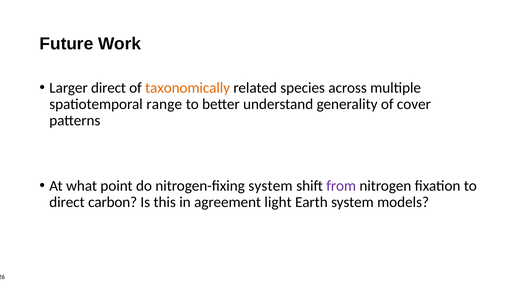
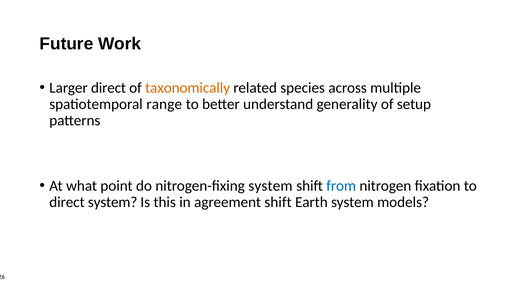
cover: cover -> setup
from colour: purple -> blue
direct carbon: carbon -> system
agreement light: light -> shift
